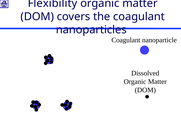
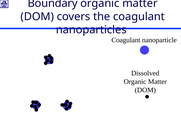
Flexibility: Flexibility -> Boundary
